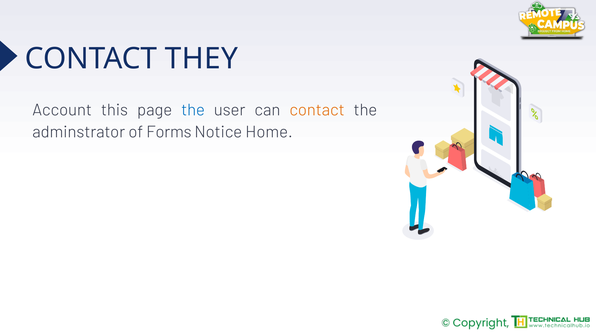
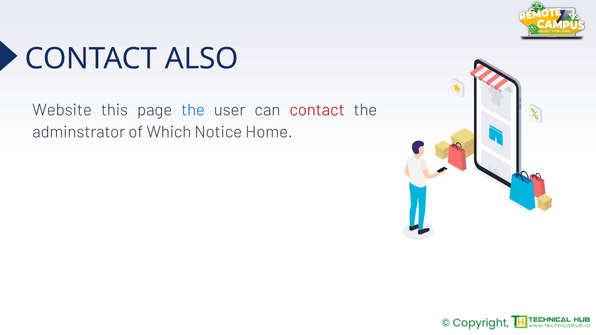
THEY: THEY -> ALSO
Account: Account -> Website
contact at (317, 110) colour: orange -> red
Forms: Forms -> Which
